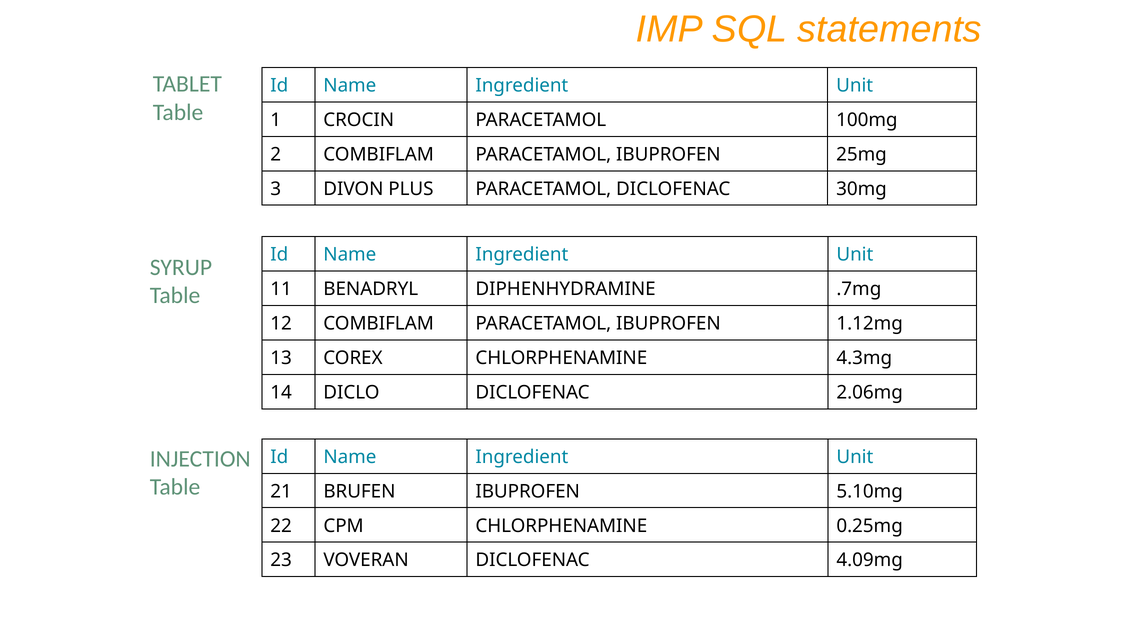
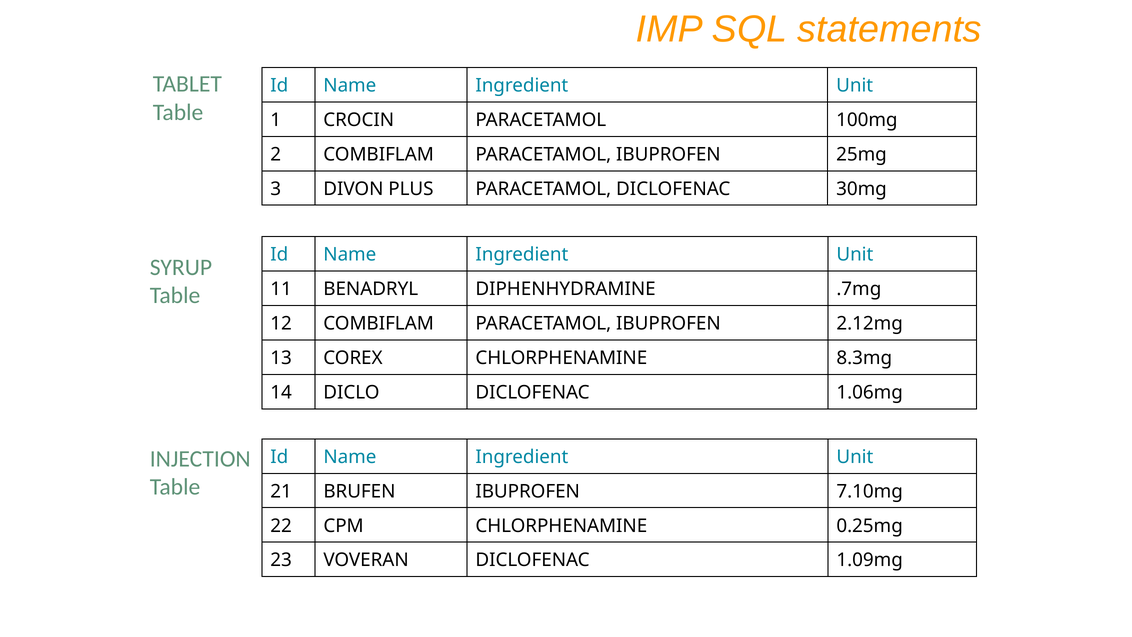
1.12mg: 1.12mg -> 2.12mg
4.3mg: 4.3mg -> 8.3mg
2.06mg: 2.06mg -> 1.06mg
5.10mg: 5.10mg -> 7.10mg
4.09mg: 4.09mg -> 1.09mg
